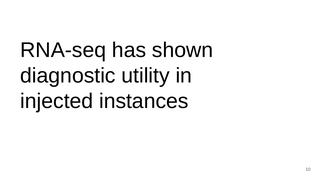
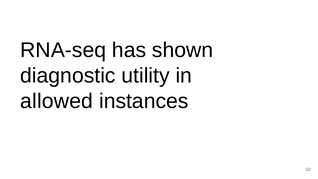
injected: injected -> allowed
